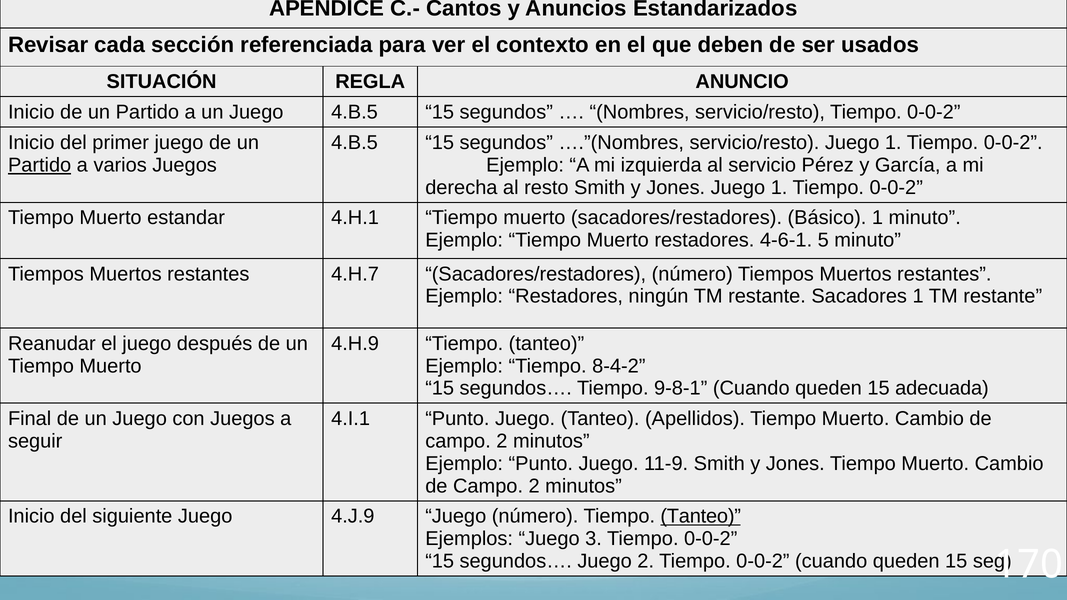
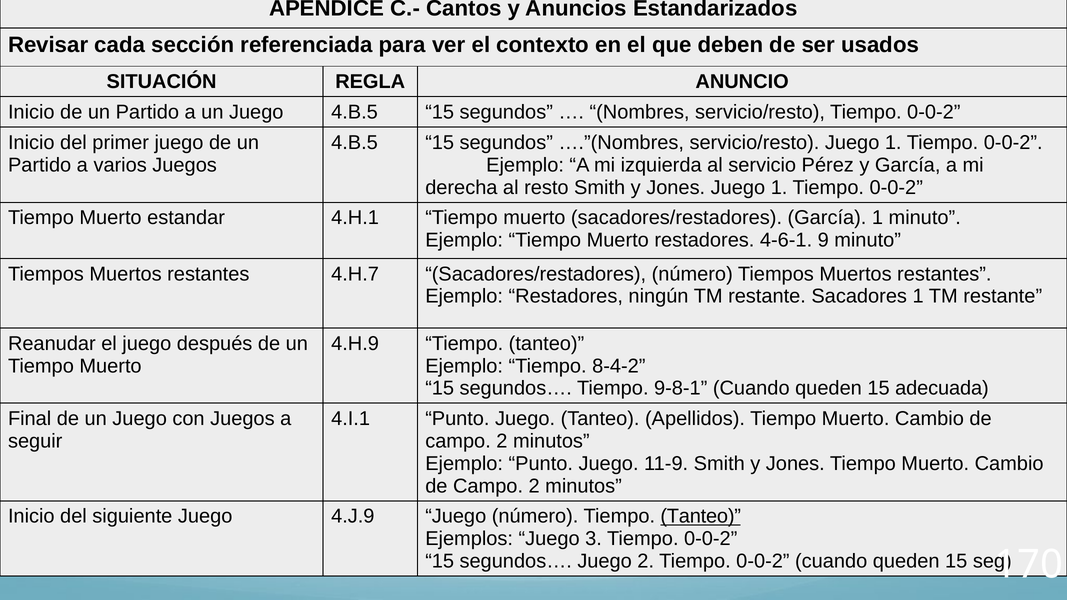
Partido at (40, 165) underline: present -> none
sacadores/restadores Básico: Básico -> García
5: 5 -> 9
